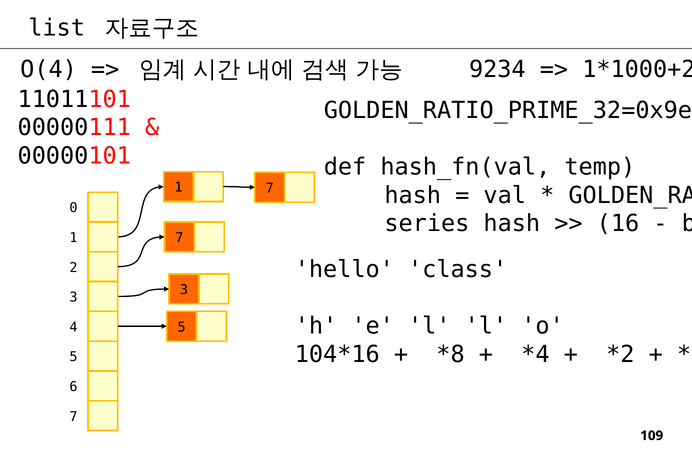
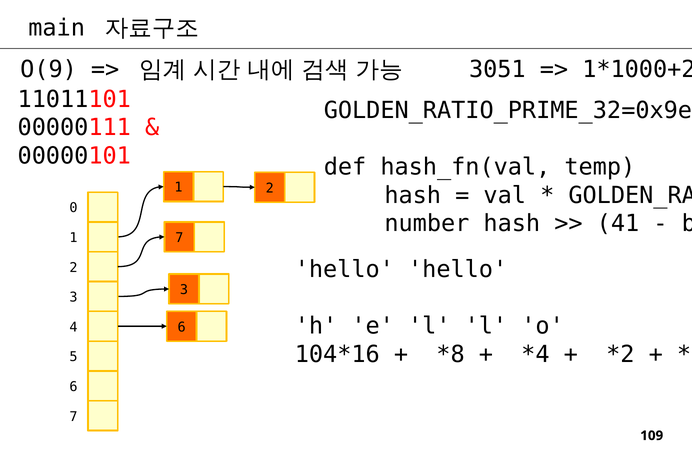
list: list -> main
O(4: O(4 -> O(9
9234: 9234 -> 3051
7 at (270, 188): 7 -> 2
series: series -> number
16: 16 -> 41
hello class: class -> hello
4 5: 5 -> 6
